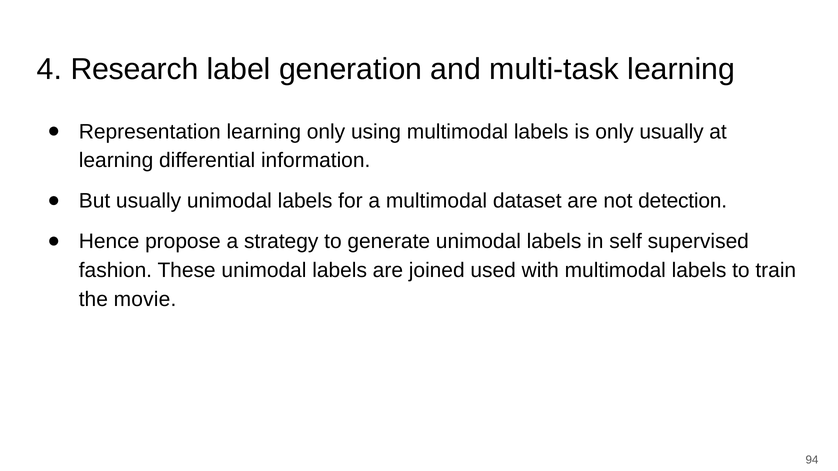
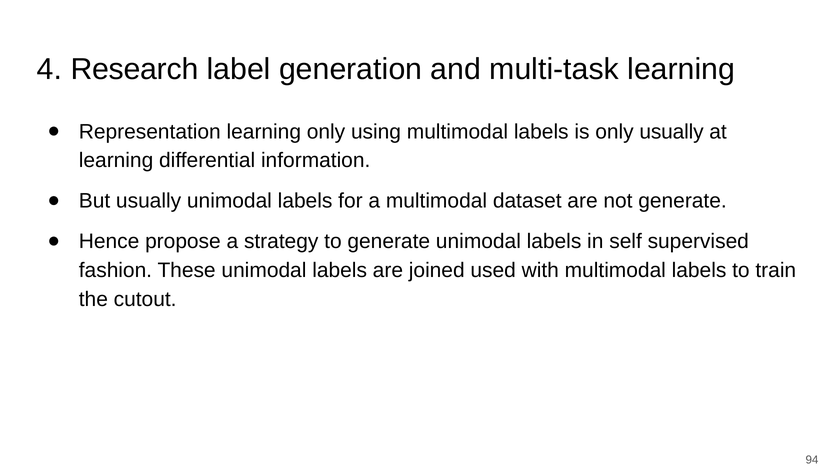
not detection: detection -> generate
movie: movie -> cutout
